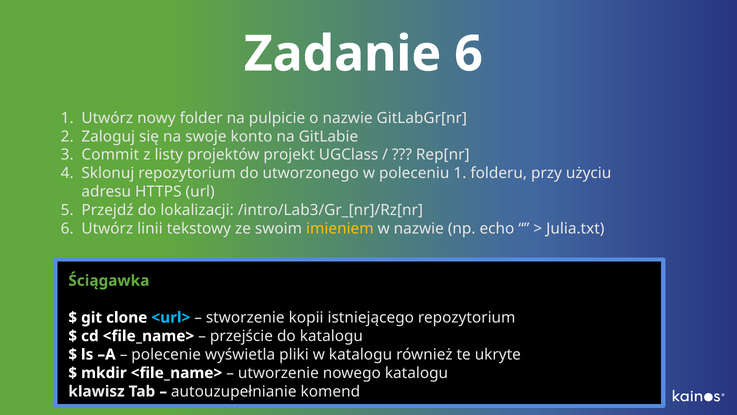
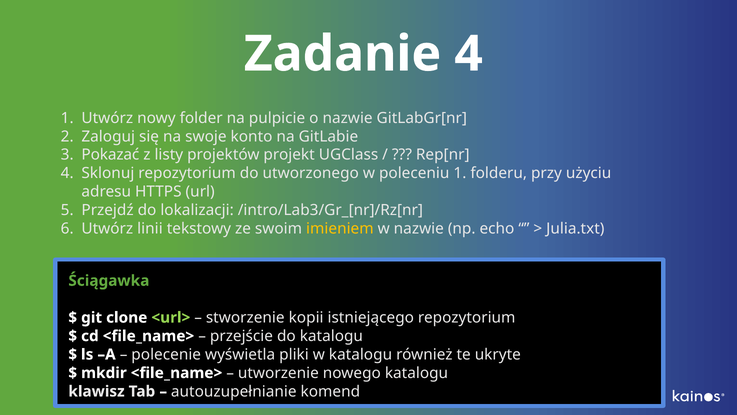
Zadanie 6: 6 -> 4
Commit: Commit -> Pokazać
<url> colour: light blue -> light green
